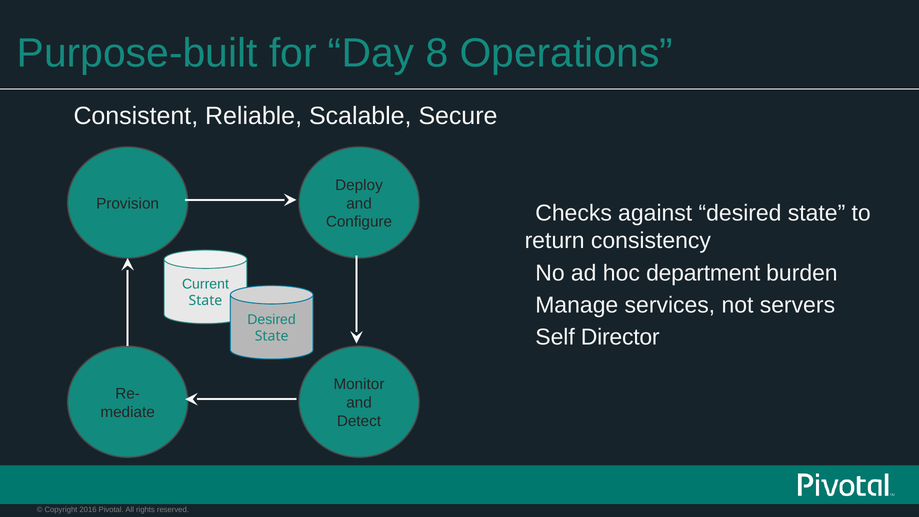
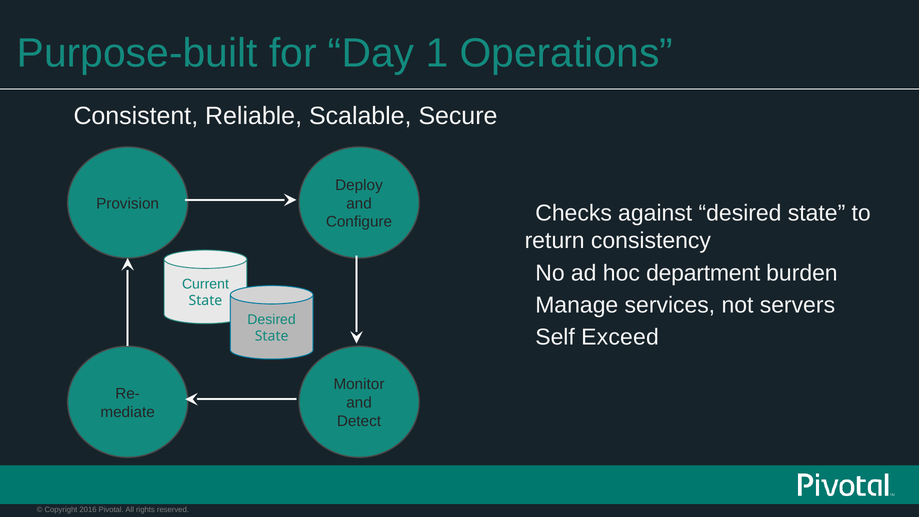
8: 8 -> 1
Director: Director -> Exceed
